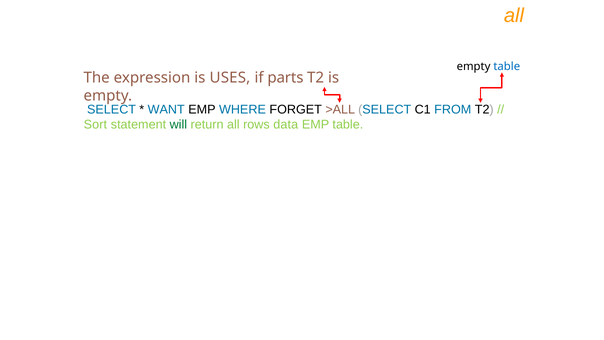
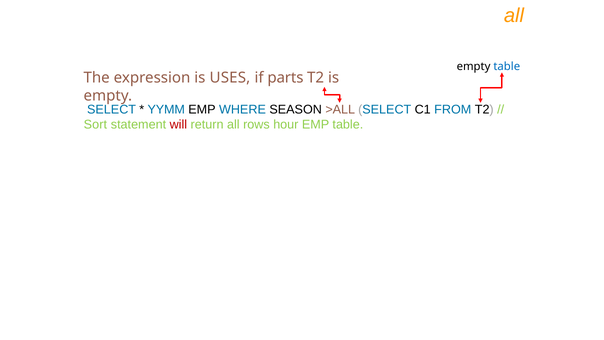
WANT: WANT -> YYMM
FORGET: FORGET -> SEASON
will colour: green -> red
data: data -> hour
